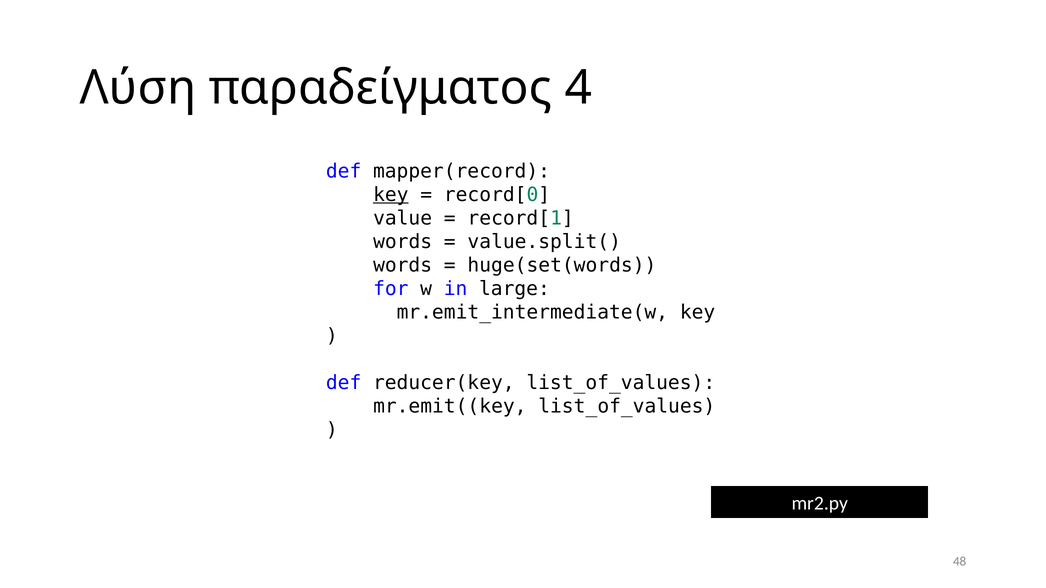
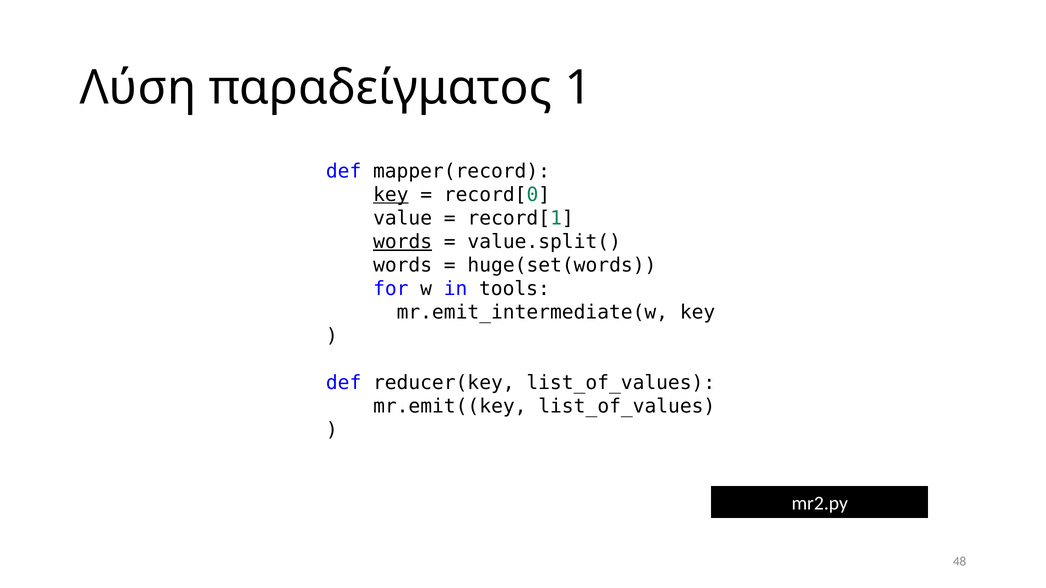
4: 4 -> 1
words at (403, 242) underline: none -> present
large: large -> tools
